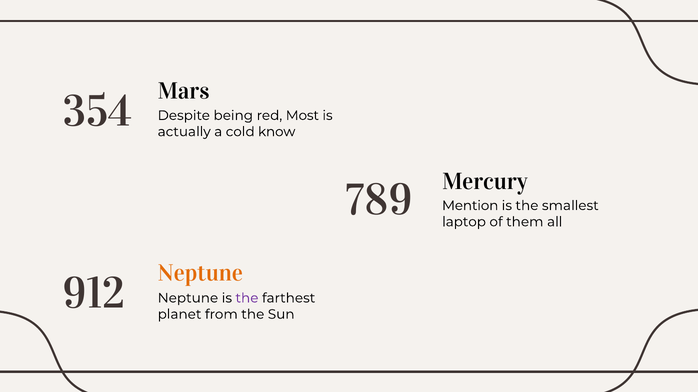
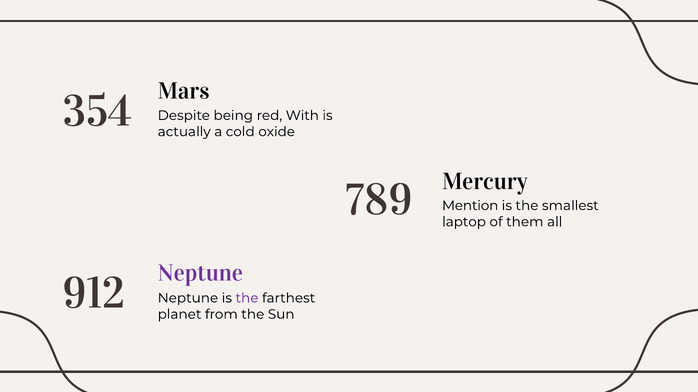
Most: Most -> With
know: know -> oxide
Neptune at (200, 274) colour: orange -> purple
